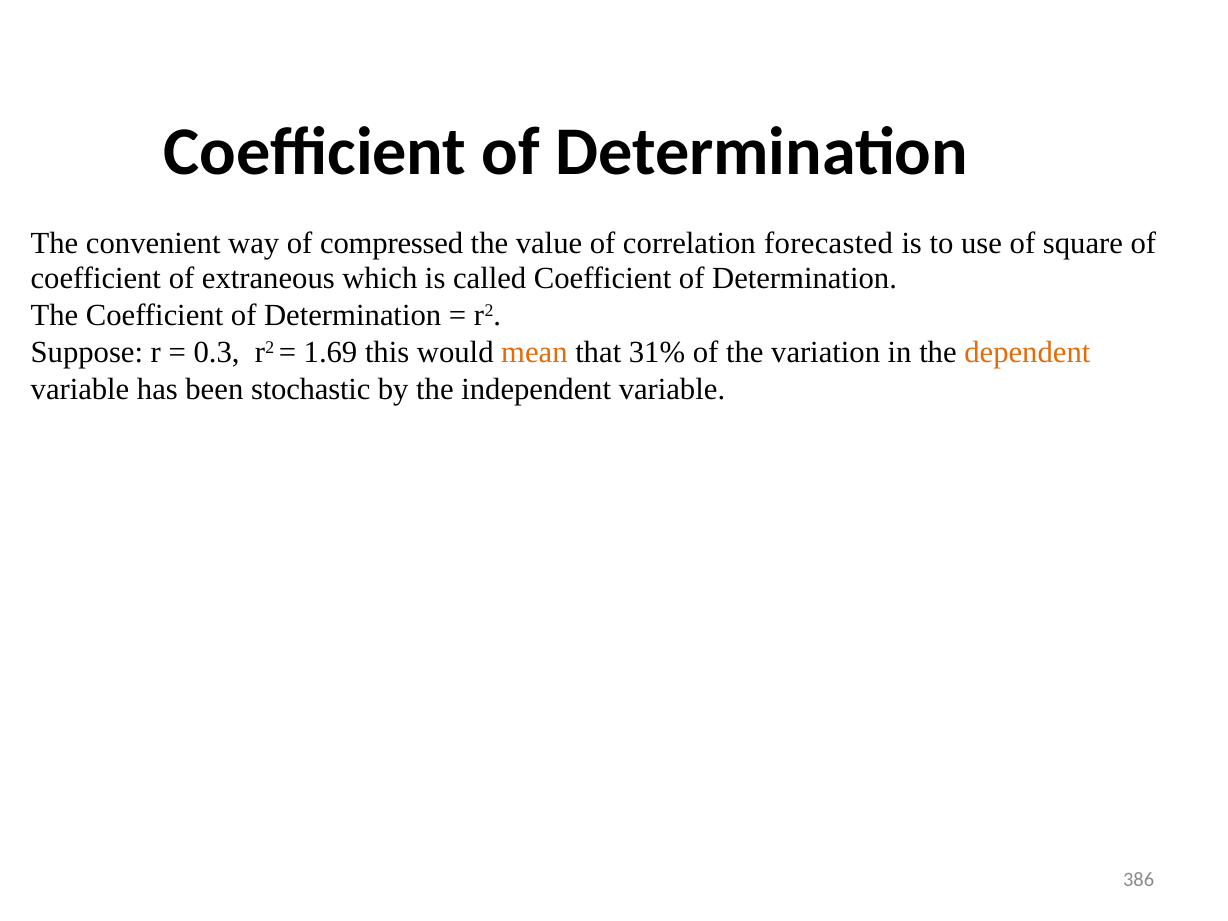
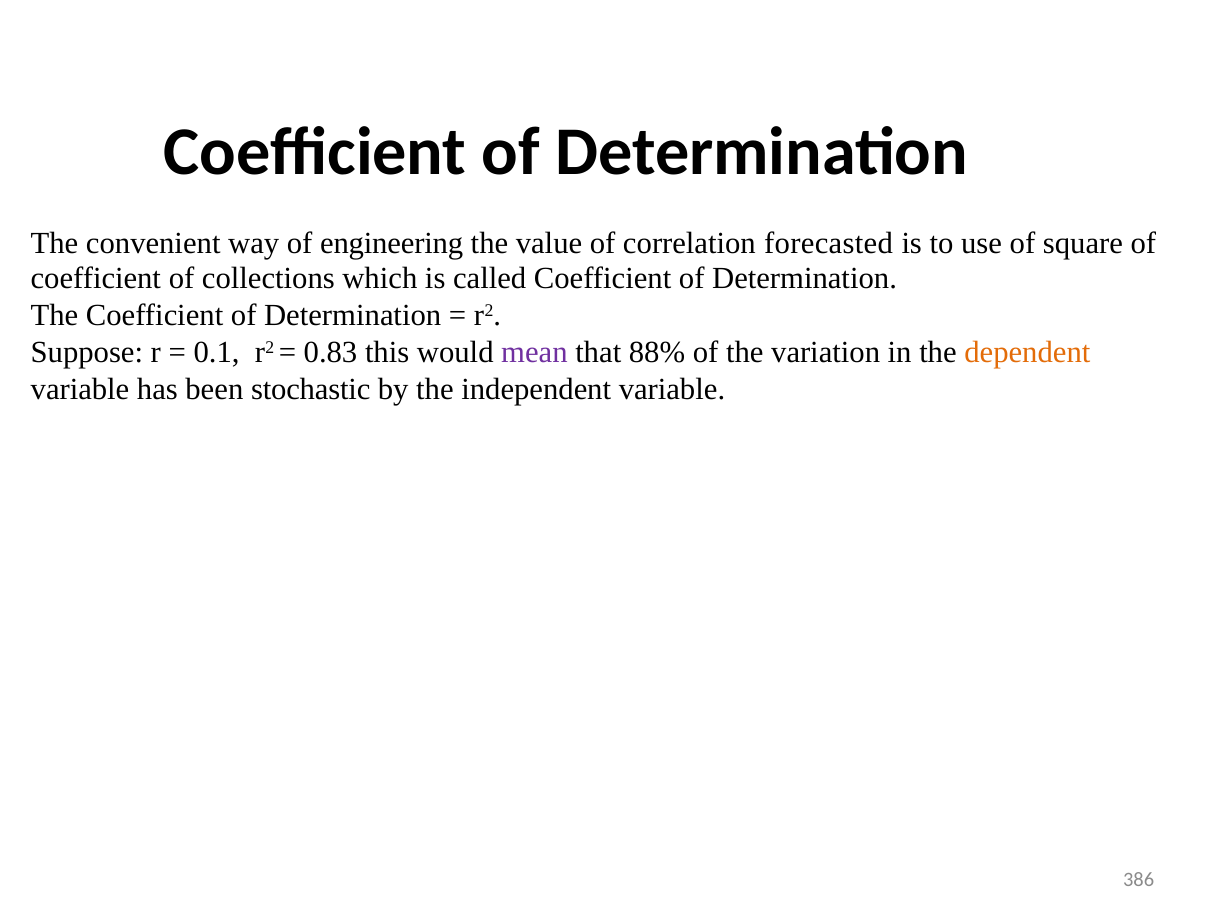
compressed: compressed -> engineering
extraneous: extraneous -> collections
0.3: 0.3 -> 0.1
1.69: 1.69 -> 0.83
mean colour: orange -> purple
31%: 31% -> 88%
